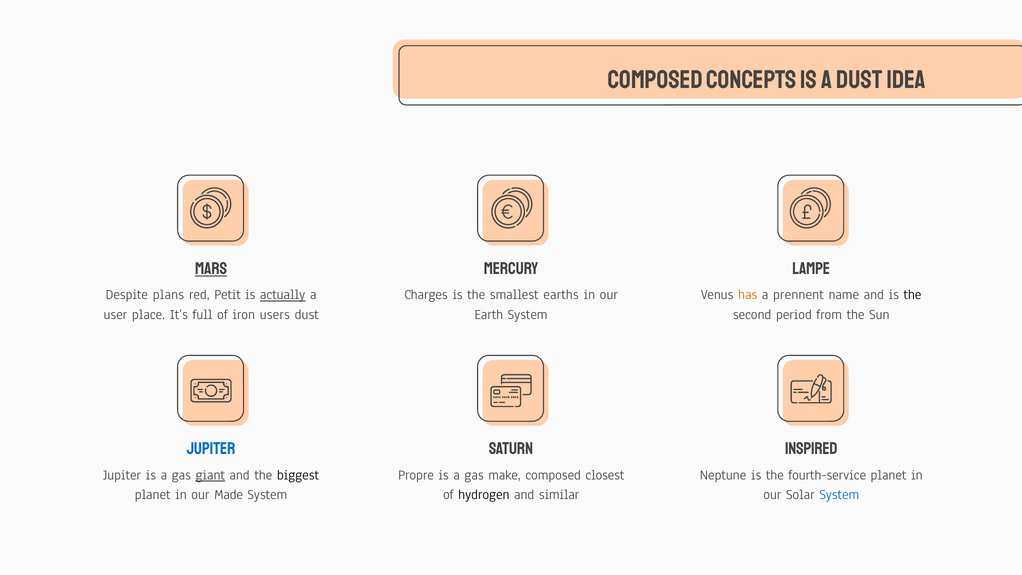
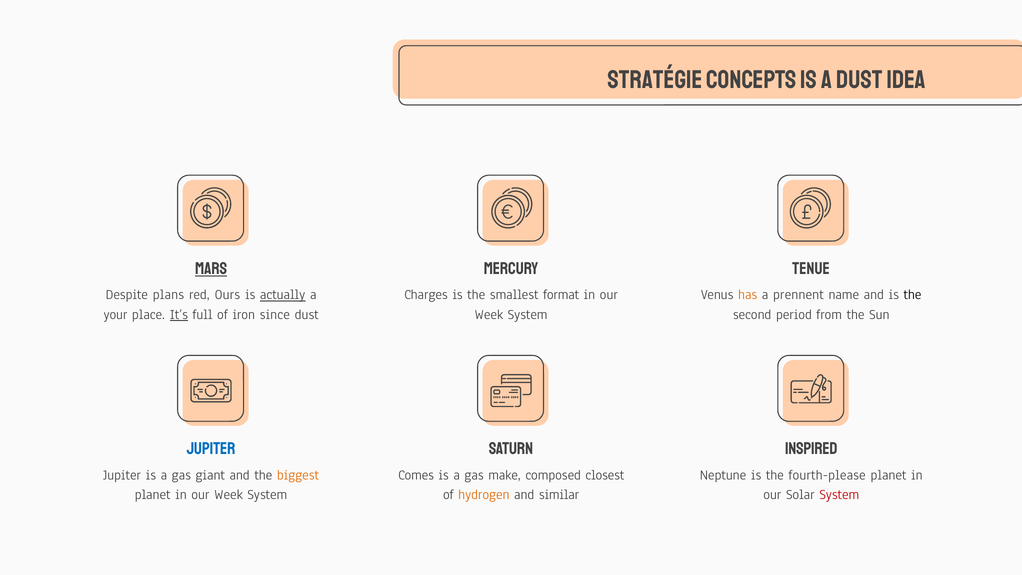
Composed at (655, 80): Composed -> Stratégie
LAMPE: LAMPE -> TENUE
Petit: Petit -> Ours
earths: earths -> format
user: user -> your
It’s underline: none -> present
users: users -> since
Earth at (489, 314): Earth -> Week
giant underline: present -> none
biggest colour: black -> orange
Propre: Propre -> Comes
fourth-service: fourth-service -> fourth-please
planet in our Made: Made -> Week
hydrogen colour: black -> orange
System at (839, 494) colour: blue -> red
